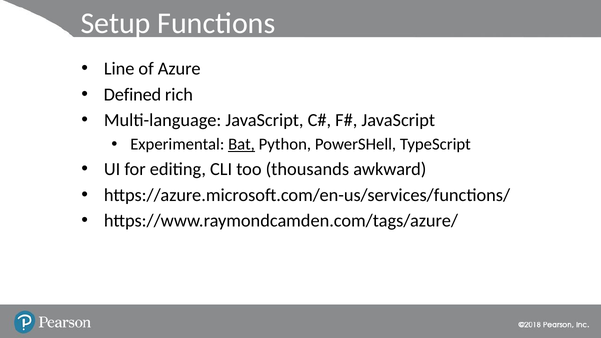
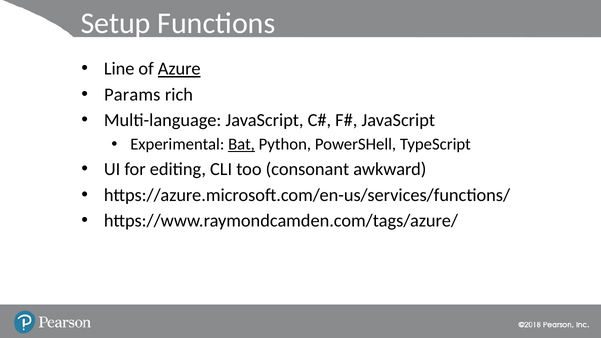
Azure underline: none -> present
Defined: Defined -> Params
thousands: thousands -> consonant
